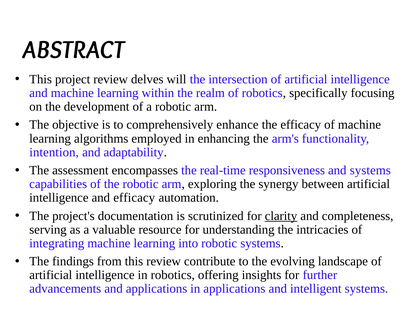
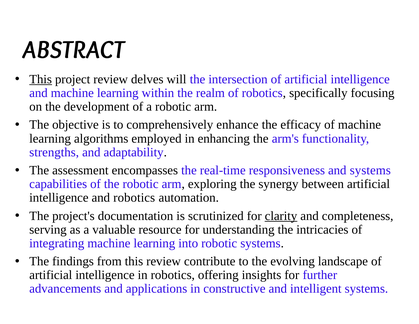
This at (41, 79) underline: none -> present
intention: intention -> strengths
and efficacy: efficacy -> robotics
in applications: applications -> constructive
